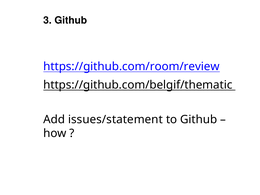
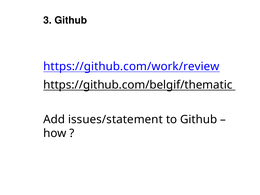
https://github.com/room/review: https://github.com/room/review -> https://github.com/work/review
